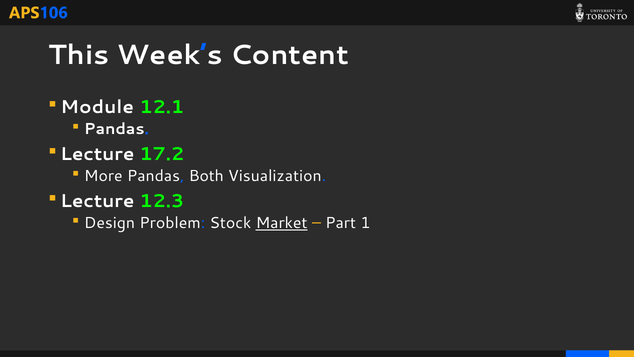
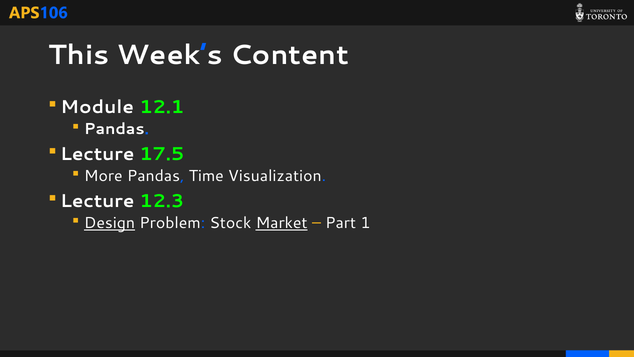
17.2: 17.2 -> 17.5
Both: Both -> Time
Design underline: none -> present
